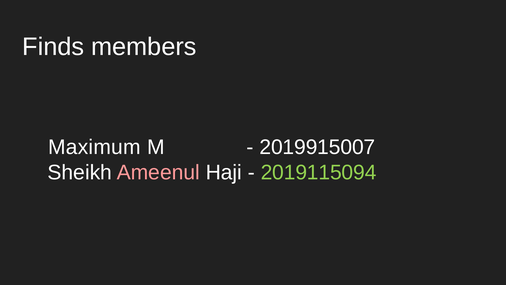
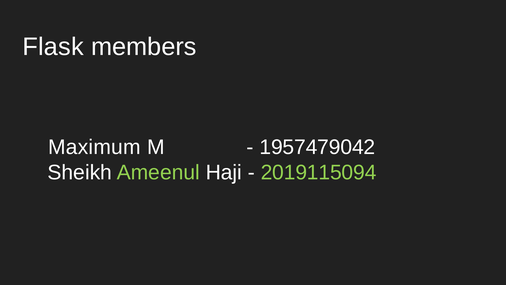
Finds: Finds -> Flask
2019915007: 2019915007 -> 1957479042
Ameenul colour: pink -> light green
